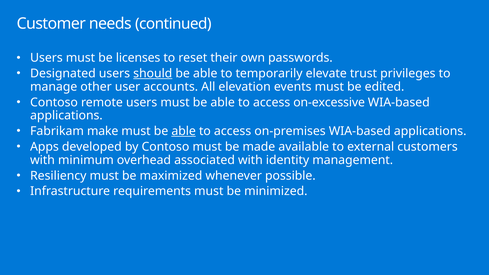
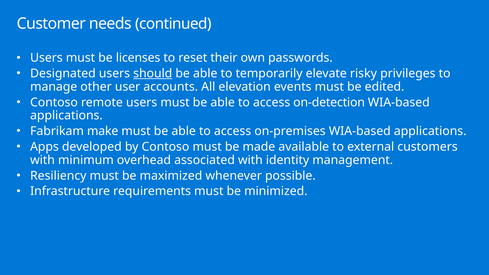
trust: trust -> risky
on-excessive: on-excessive -> on-detection
able at (184, 131) underline: present -> none
